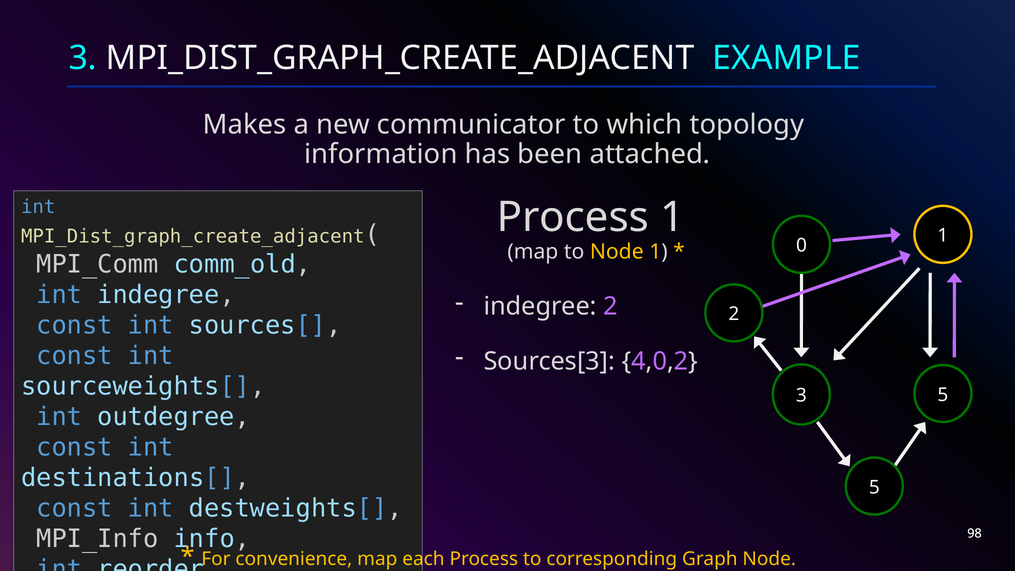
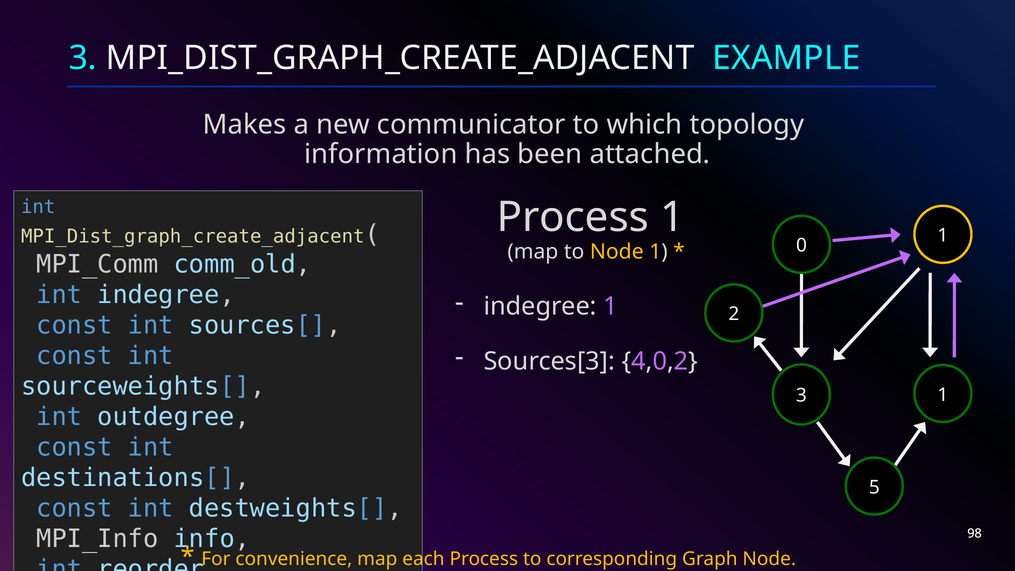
indegree 2: 2 -> 1
3 5: 5 -> 1
